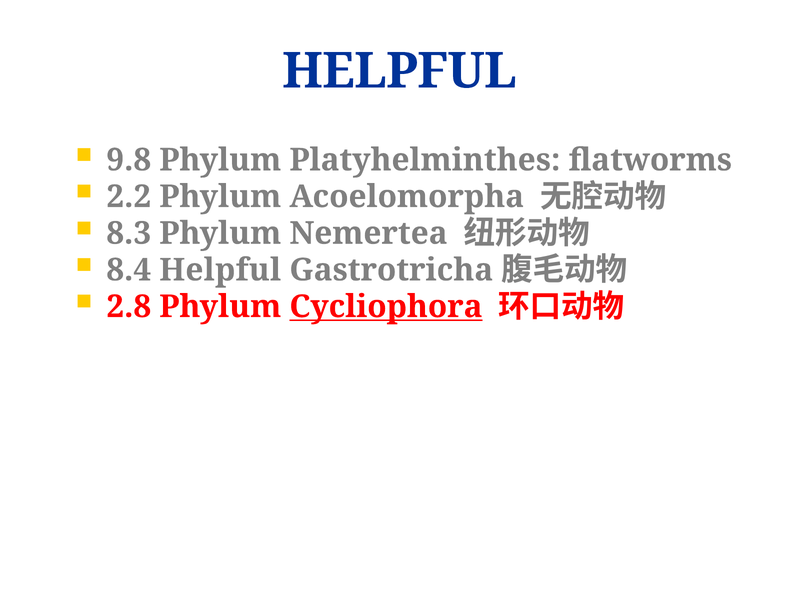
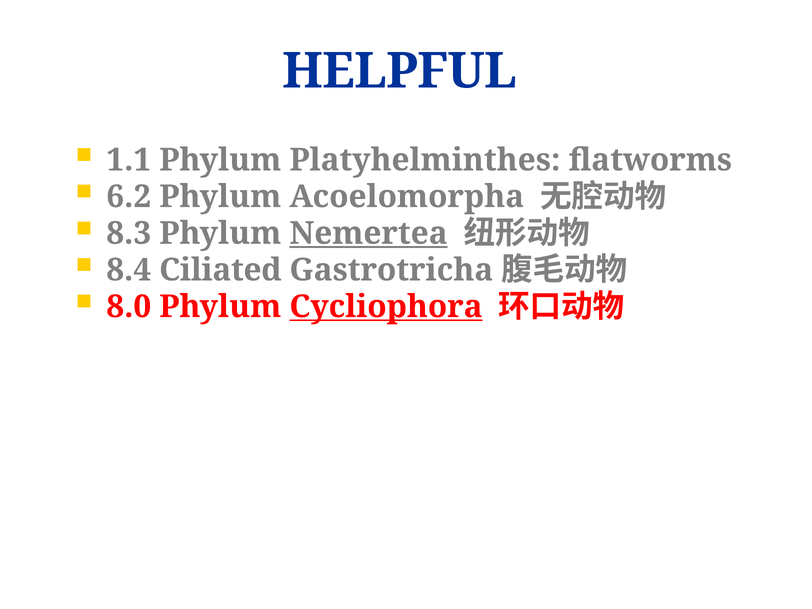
9.8: 9.8 -> 1.1
2.2: 2.2 -> 6.2
Nemertea underline: none -> present
8.4 Helpful: Helpful -> Ciliated
2.8: 2.8 -> 8.0
